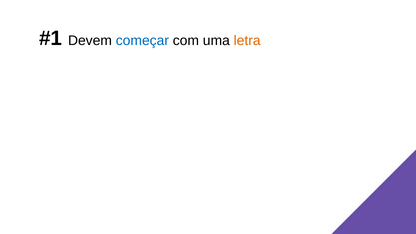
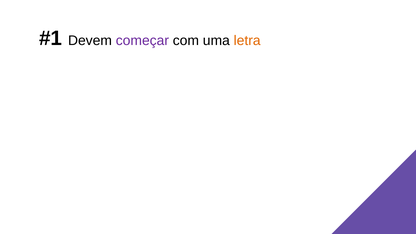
começar colour: blue -> purple
